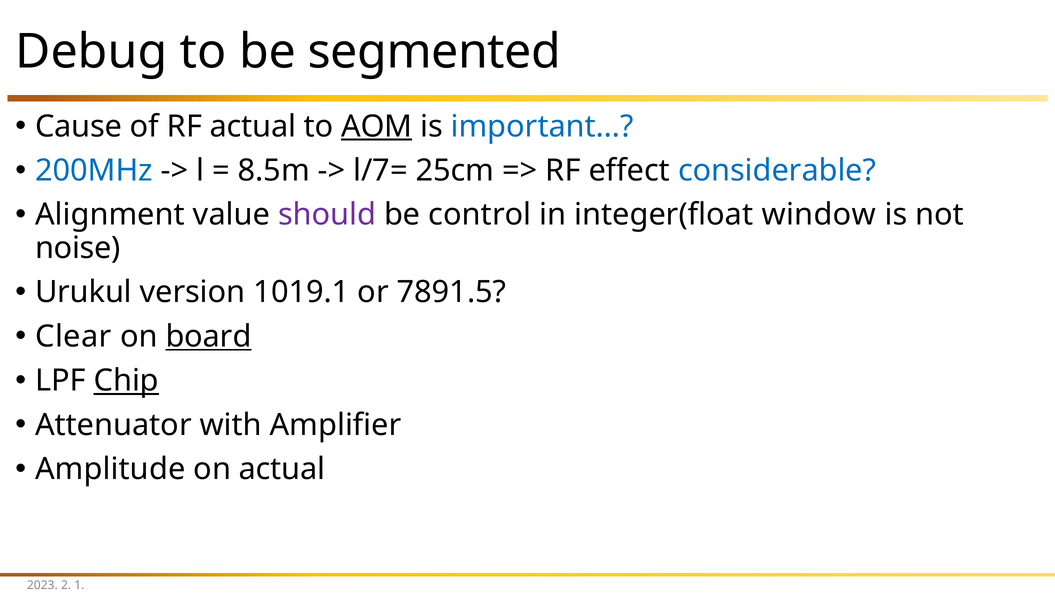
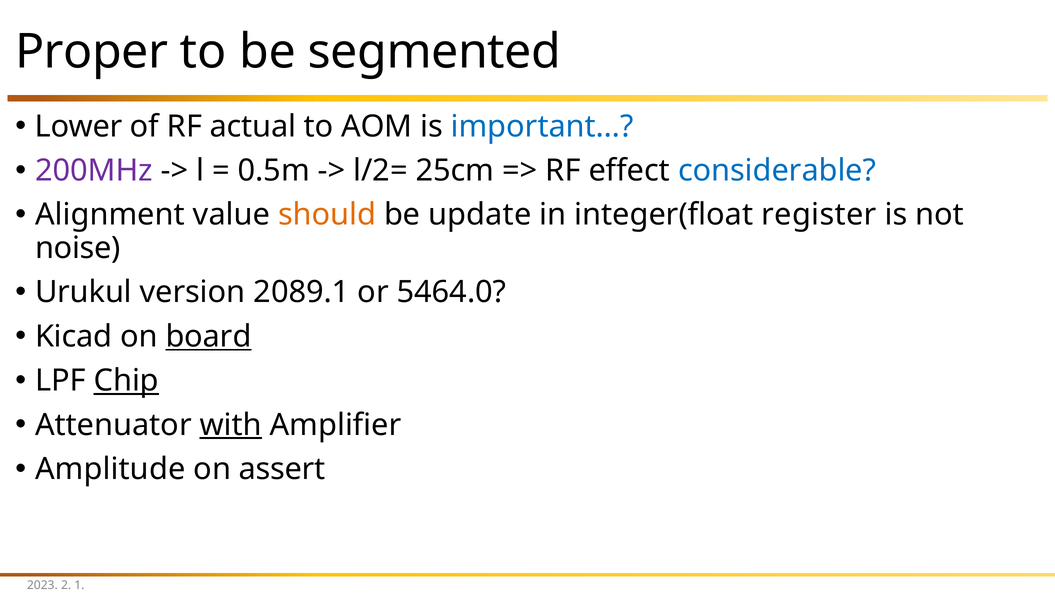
Debug: Debug -> Proper
Cause: Cause -> Lower
AOM underline: present -> none
200MHz colour: blue -> purple
8.5m: 8.5m -> 0.5m
l/7=: l/7= -> l/2=
should colour: purple -> orange
control: control -> update
window: window -> register
1019.1: 1019.1 -> 2089.1
7891.5: 7891.5 -> 5464.0
Clear: Clear -> Kicad
with underline: none -> present
on actual: actual -> assert
